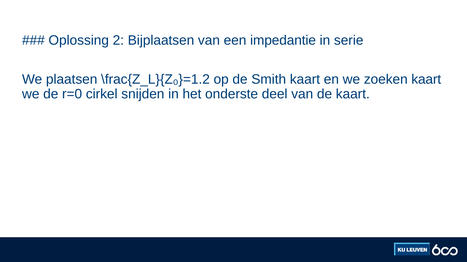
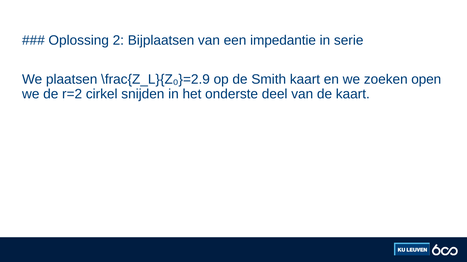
\frac{Z_L}{Z₀}=1.2: \frac{Z_L}{Z₀}=1.2 -> \frac{Z_L}{Z₀}=2.9
zoeken kaart: kaart -> open
r=0: r=0 -> r=2
